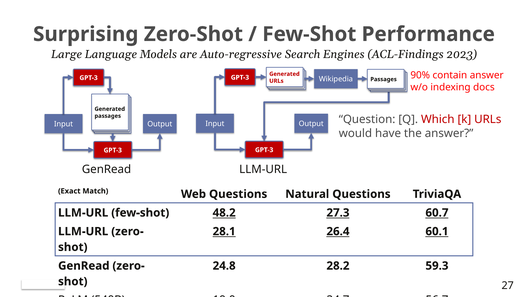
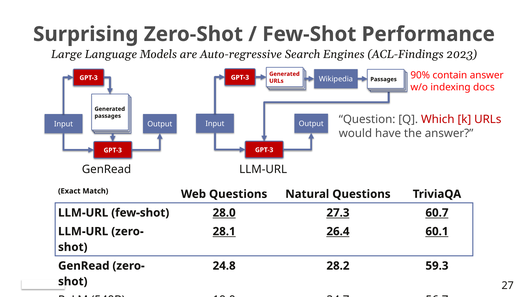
48.2: 48.2 -> 28.0
